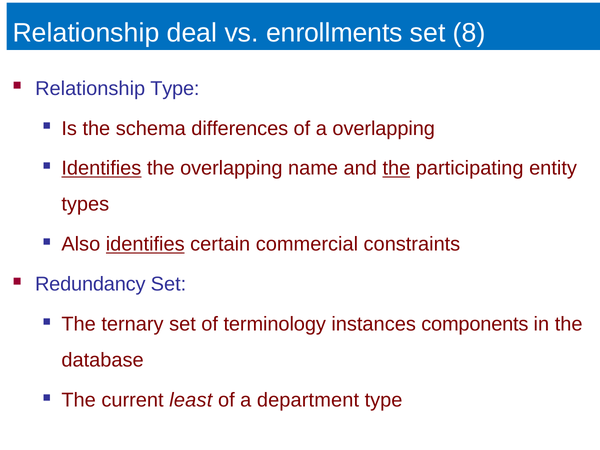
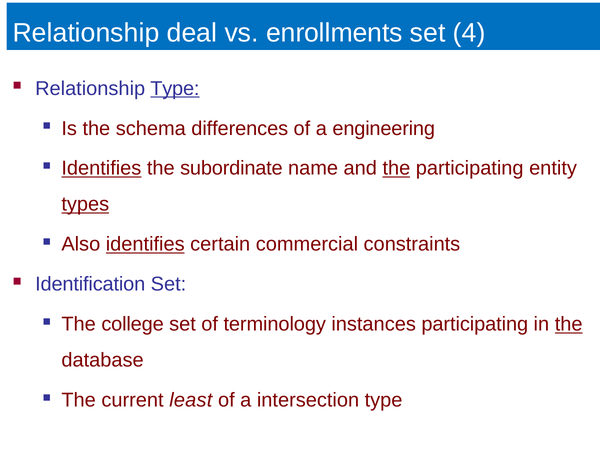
8: 8 -> 4
Type at (175, 88) underline: none -> present
a overlapping: overlapping -> engineering
the overlapping: overlapping -> subordinate
types underline: none -> present
Redundancy: Redundancy -> Identification
ternary: ternary -> college
instances components: components -> participating
the at (569, 324) underline: none -> present
department: department -> intersection
